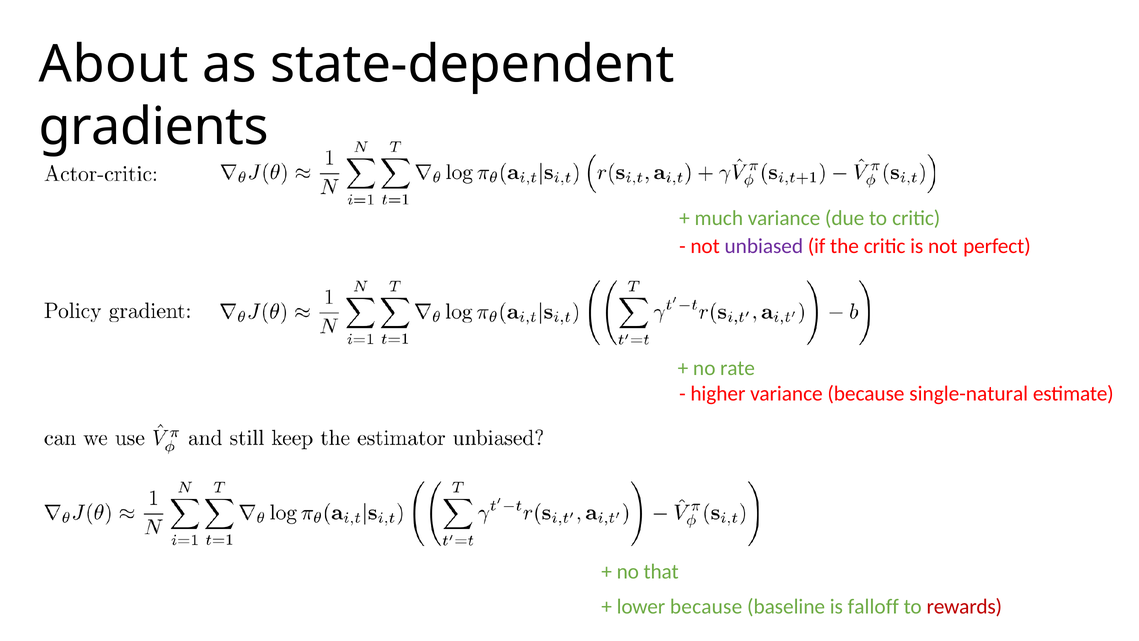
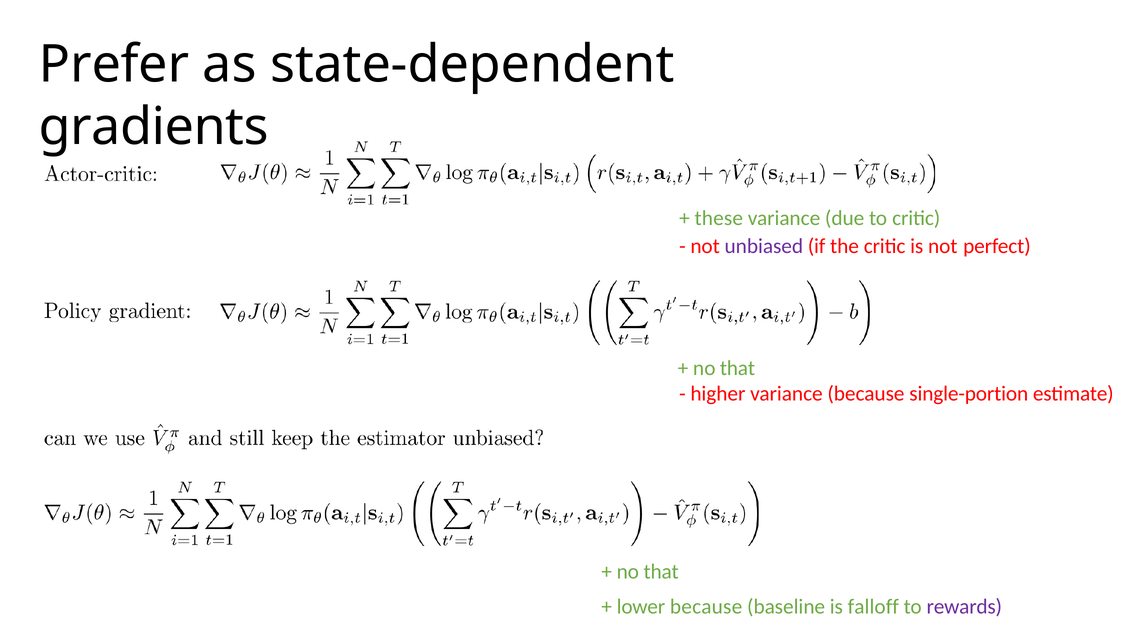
About: About -> Prefer
much: much -> these
rate at (737, 368): rate -> that
single-natural: single-natural -> single-portion
rewards colour: red -> purple
